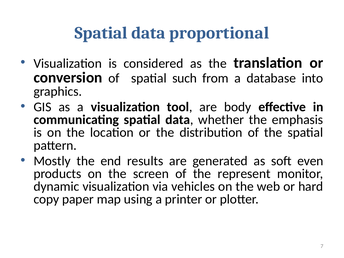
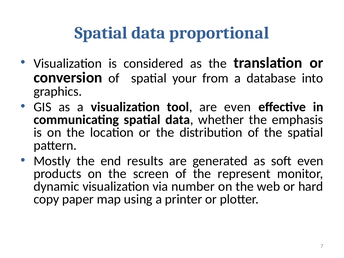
such: such -> your
are body: body -> even
vehicles: vehicles -> number
